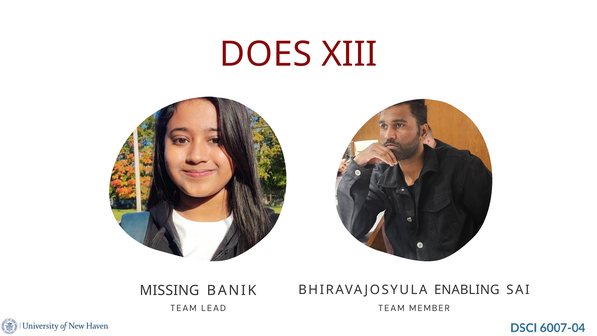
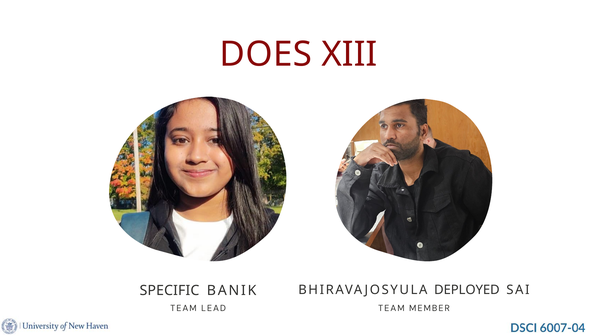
ENABLING: ENABLING -> DEPLOYED
MISSING: MISSING -> SPECIFIC
